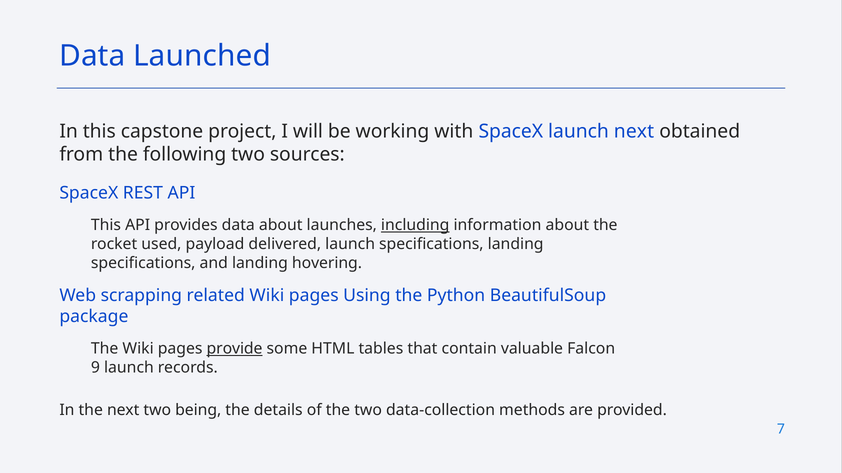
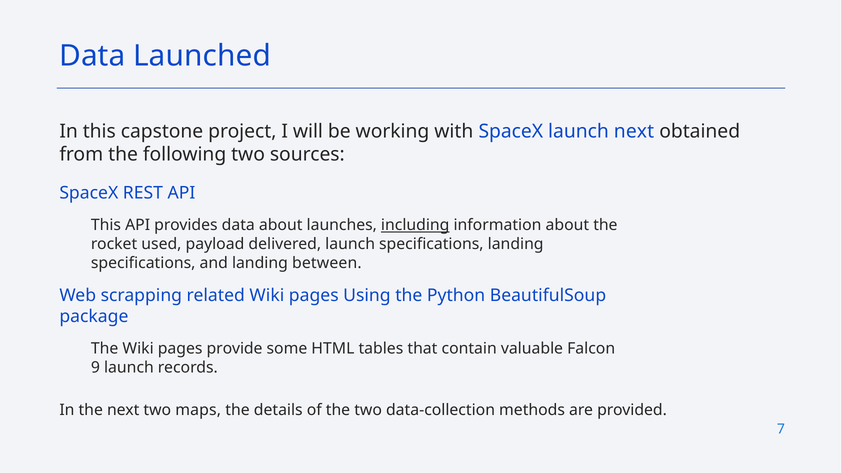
hovering: hovering -> between
provide underline: present -> none
being: being -> maps
